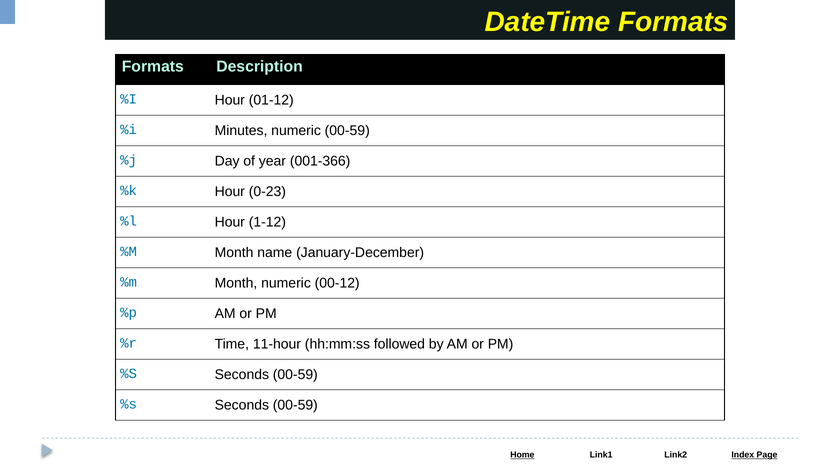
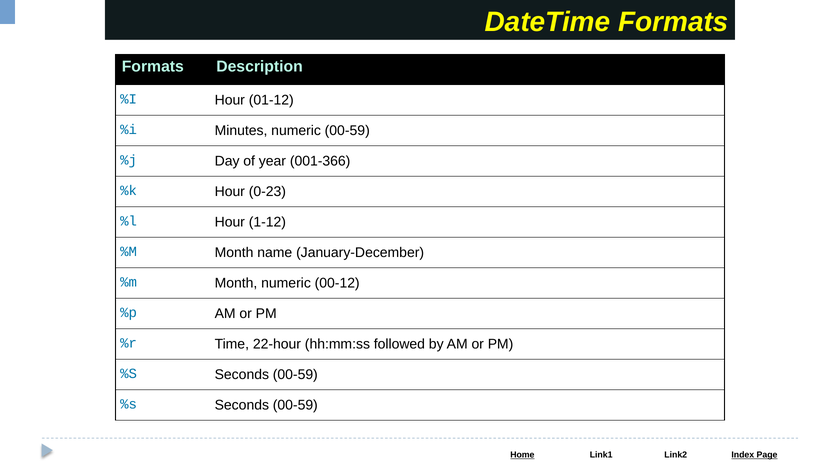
11-hour: 11-hour -> 22-hour
